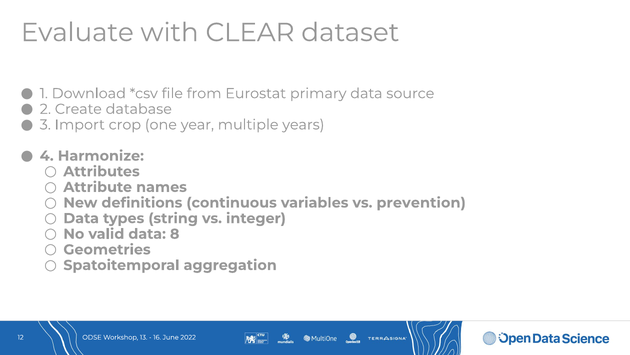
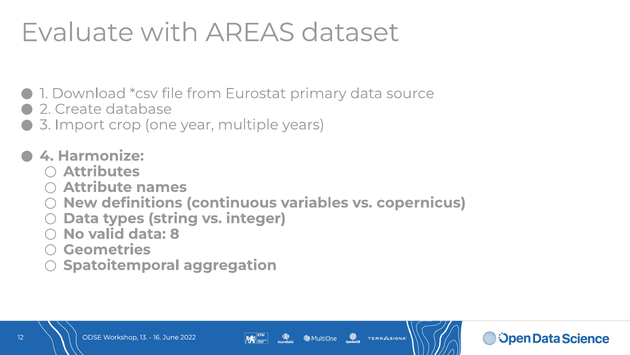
CLEAR: CLEAR -> AREAS
prevention: prevention -> copernicus
